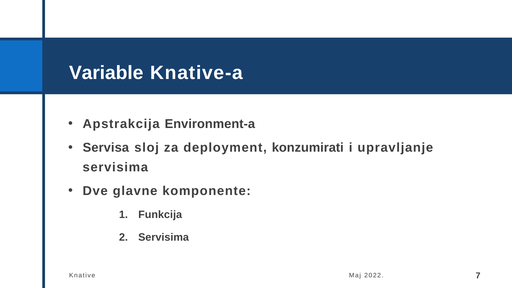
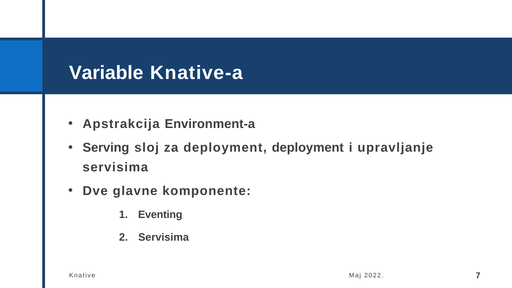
Servisa: Servisa -> Serving
deployment konzumirati: konzumirati -> deployment
Funkcija: Funkcija -> Eventing
